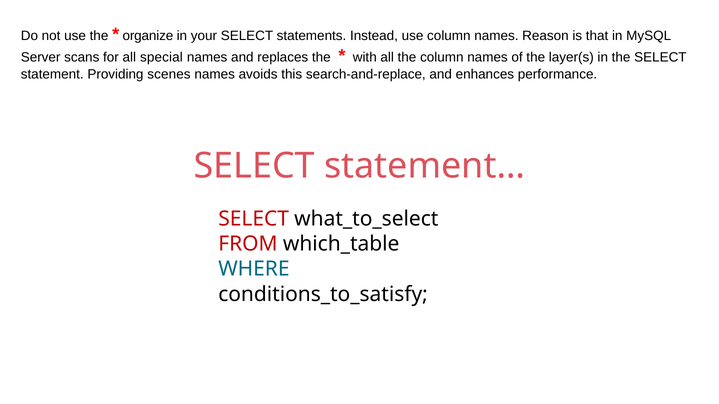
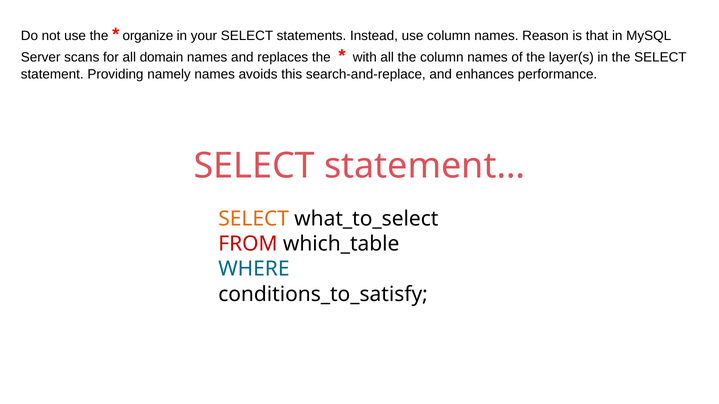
special: special -> domain
scenes: scenes -> namely
SELECT at (254, 219) colour: red -> orange
